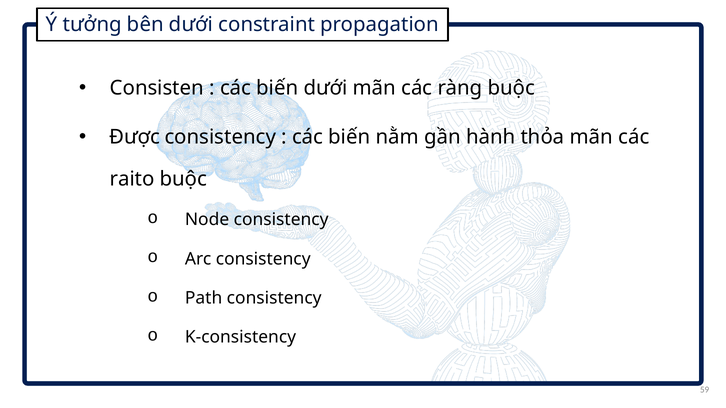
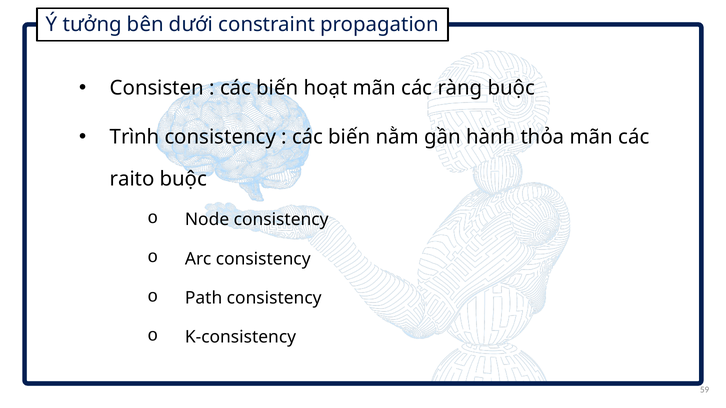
biến dưới: dưới -> hoạt
Được: Được -> Trình
